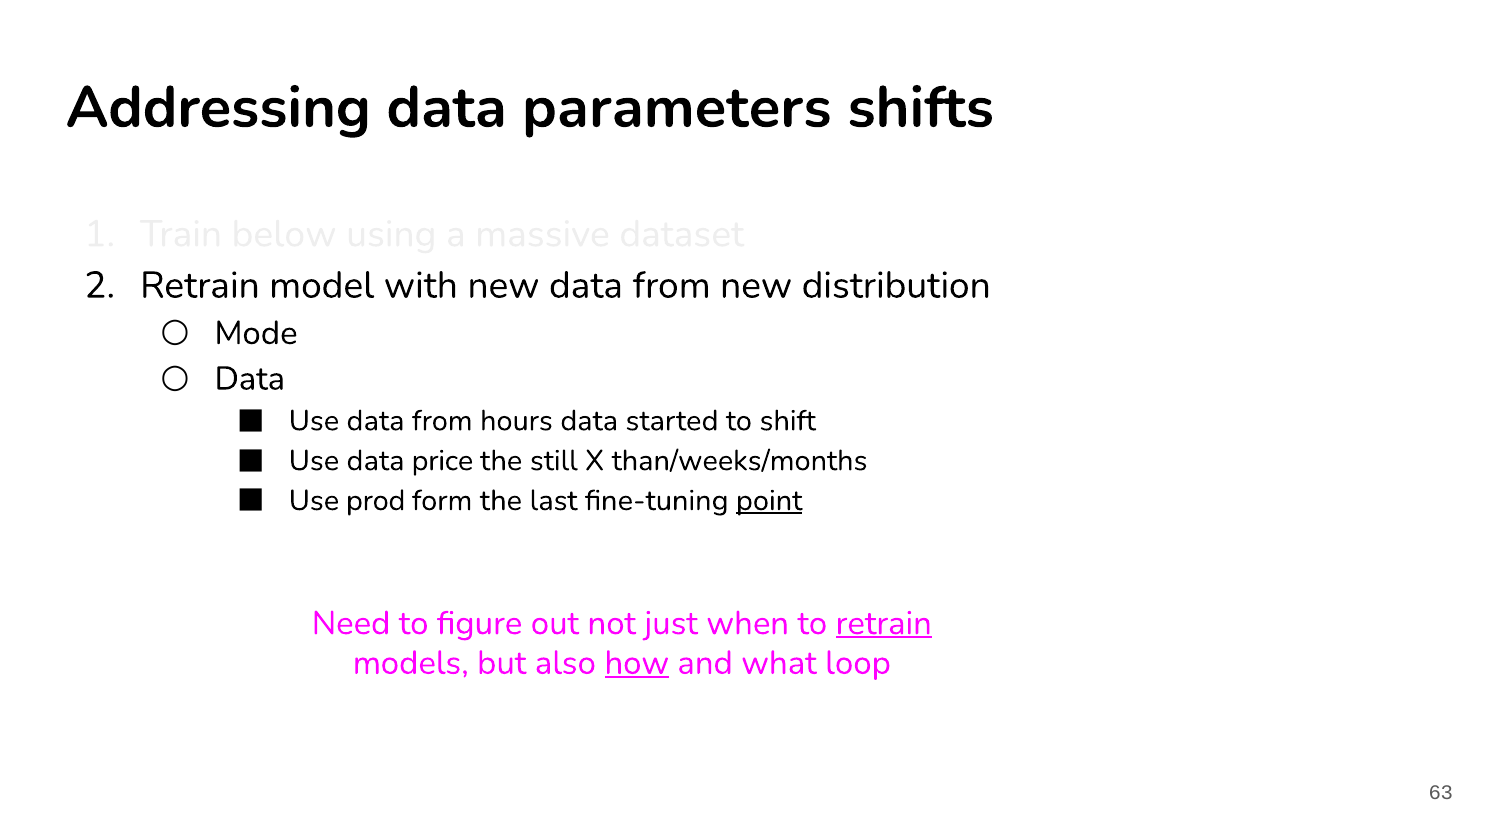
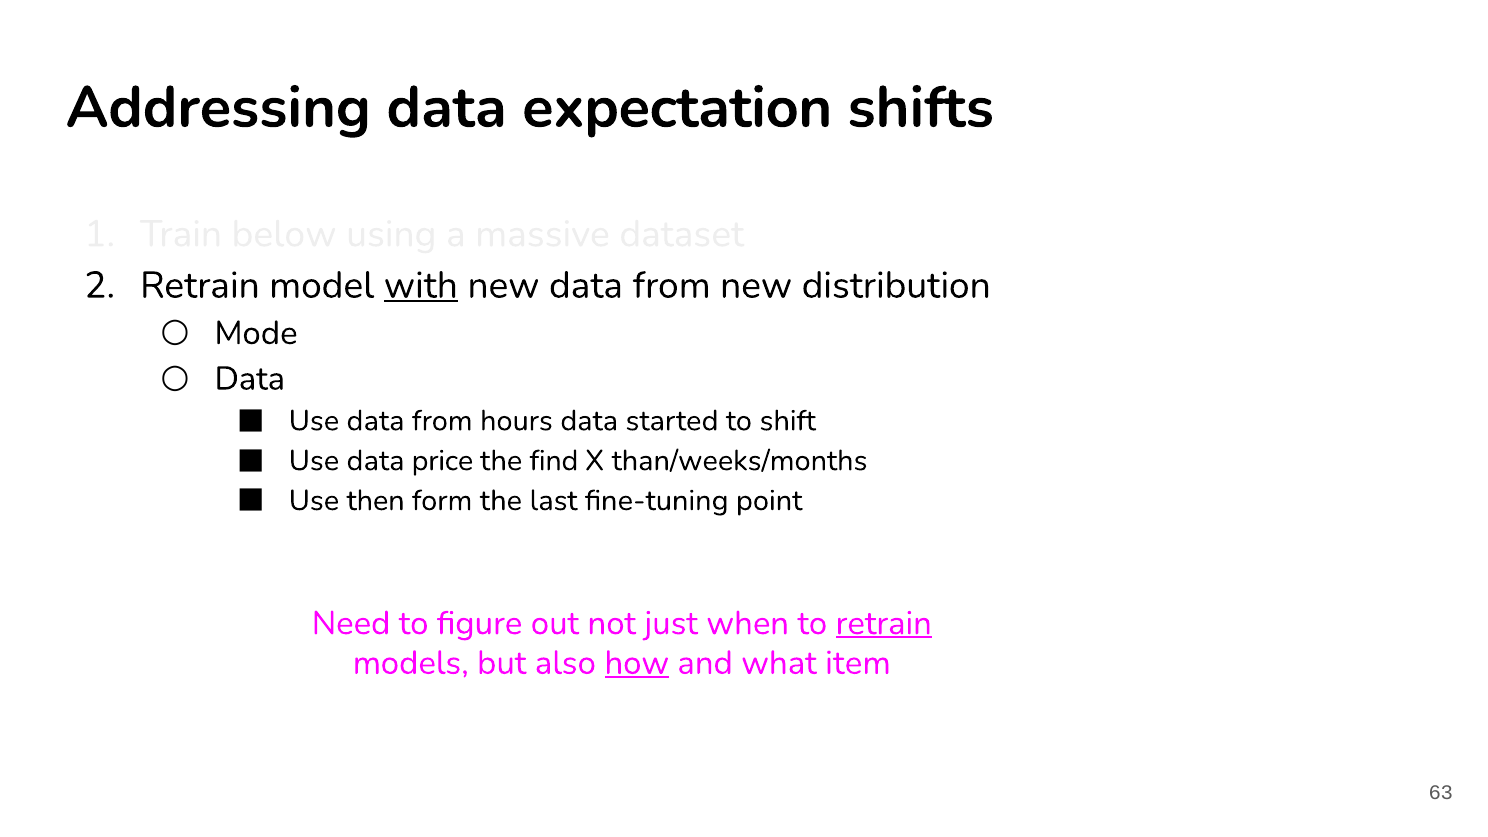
parameters: parameters -> expectation
with underline: none -> present
still: still -> find
prod: prod -> then
point underline: present -> none
loop: loop -> item
